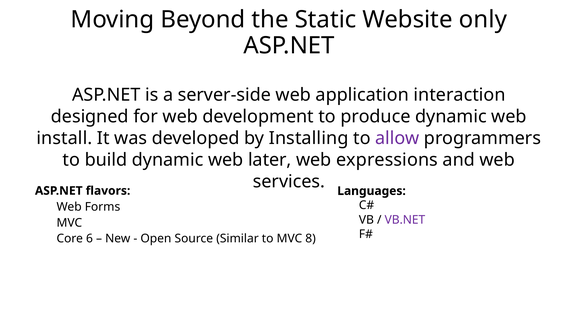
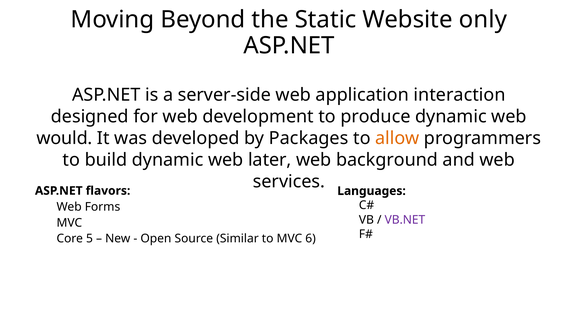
install: install -> would
Installing: Installing -> Packages
allow colour: purple -> orange
expressions: expressions -> background
6: 6 -> 5
8: 8 -> 6
